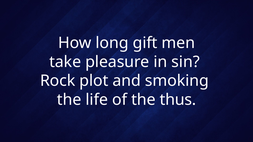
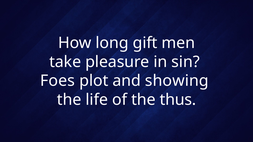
Rock: Rock -> Foes
smoking: smoking -> showing
